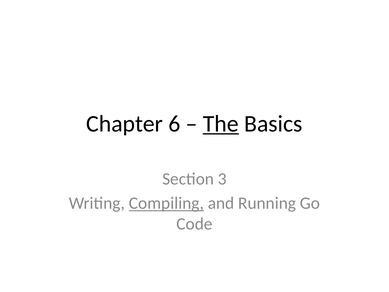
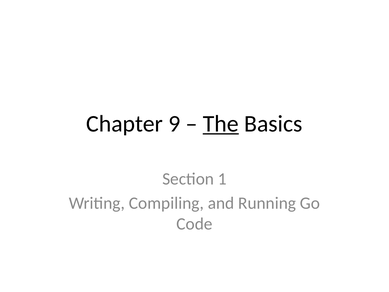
6: 6 -> 9
3: 3 -> 1
Compiling underline: present -> none
